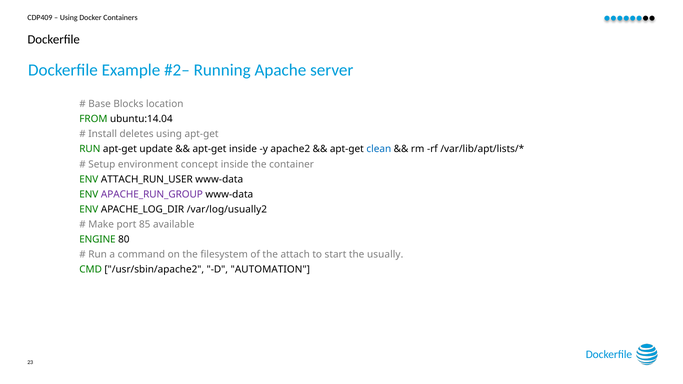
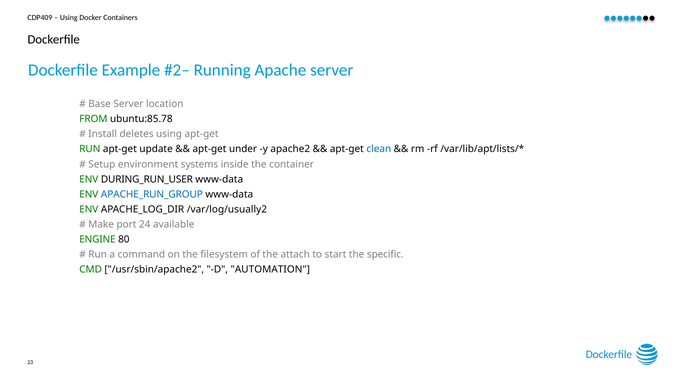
Base Blocks: Blocks -> Server
ubuntu:14.04: ubuntu:14.04 -> ubuntu:85.78
apt-get inside: inside -> under
concept: concept -> systems
ATTACH_RUN_USER: ATTACH_RUN_USER -> DURING_RUN_USER
APACHE_RUN_GROUP colour: purple -> blue
85: 85 -> 24
usually: usually -> specific
